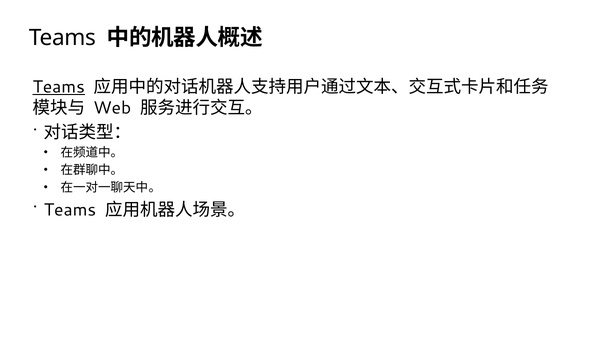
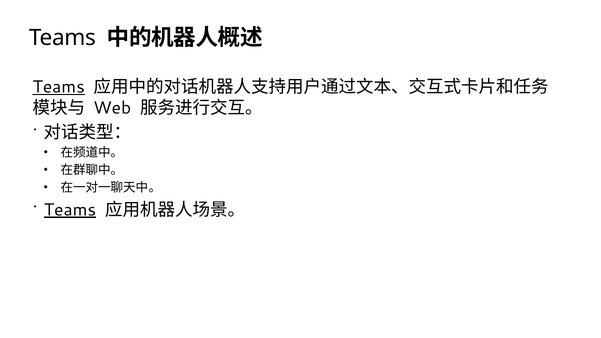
Teams at (70, 210) underline: none -> present
